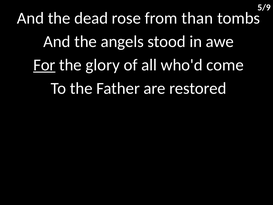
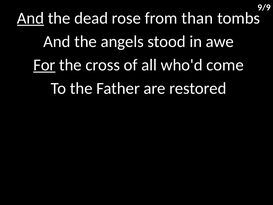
5/9: 5/9 -> 9/9
And at (31, 18) underline: none -> present
glory: glory -> cross
